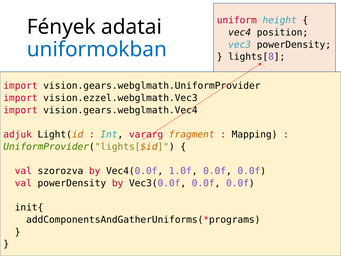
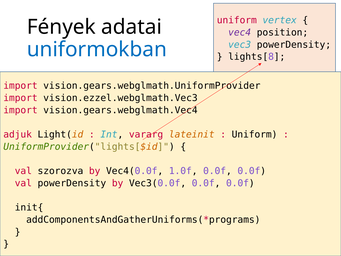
height: height -> vertex
vec4 colour: black -> purple
fragment: fragment -> lateinit
Mapping at (255, 134): Mapping -> Uniform
